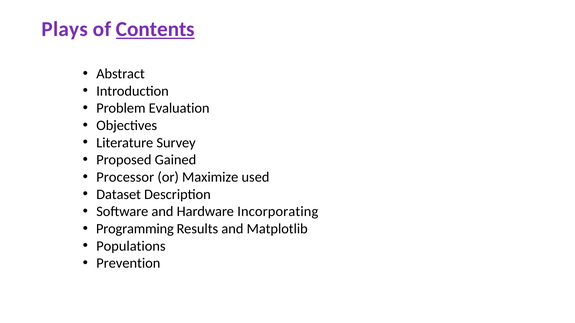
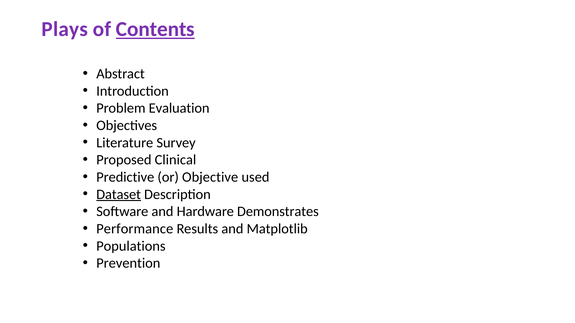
Gained: Gained -> Clinical
Processor: Processor -> Predictive
Maximize: Maximize -> Objective
Dataset underline: none -> present
Incorporating: Incorporating -> Demonstrates
Programming: Programming -> Performance
